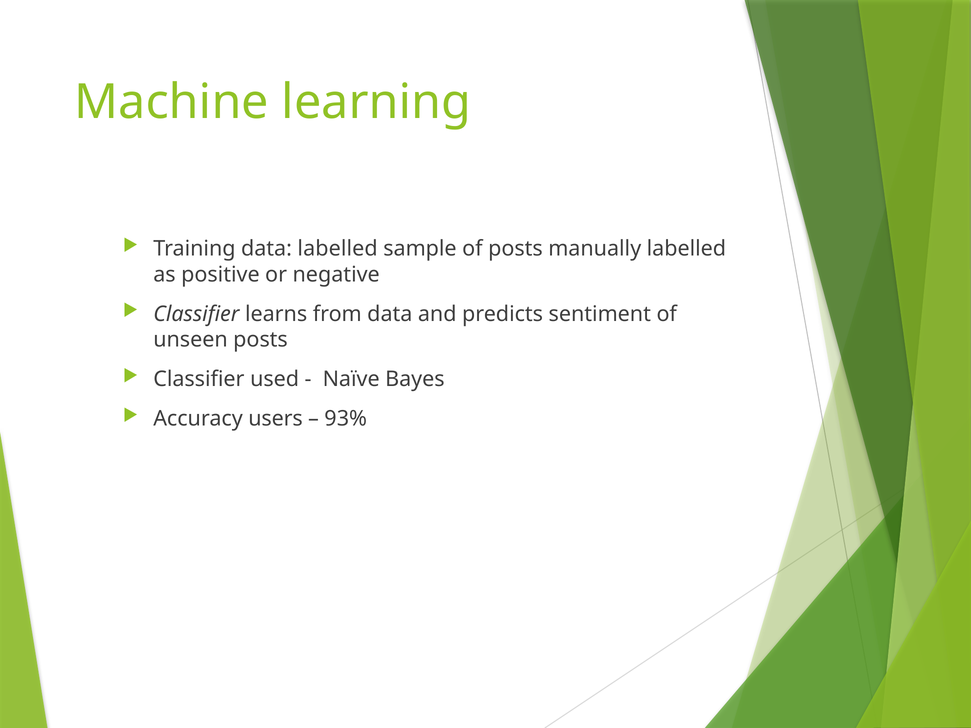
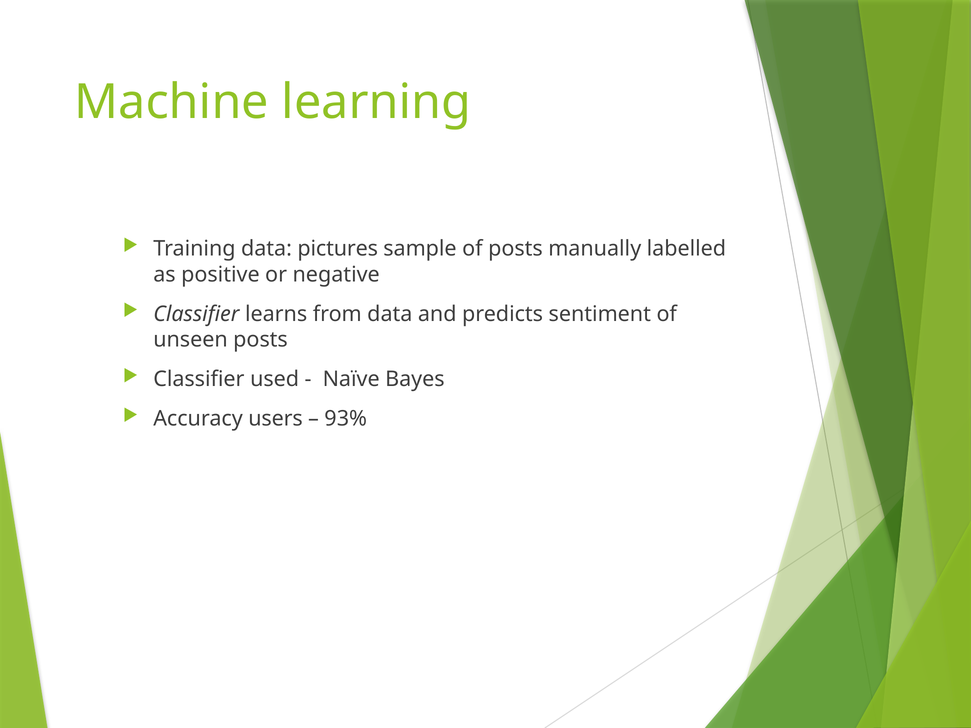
data labelled: labelled -> pictures
